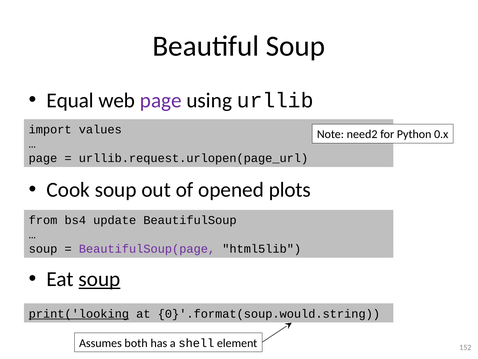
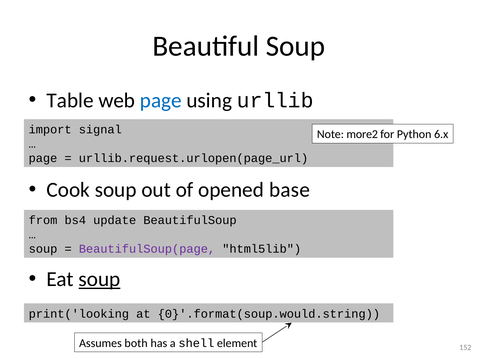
Equal: Equal -> Table
page at (161, 100) colour: purple -> blue
values: values -> signal
need2: need2 -> more2
0.x: 0.x -> 6.x
plots: plots -> base
print('looking underline: present -> none
